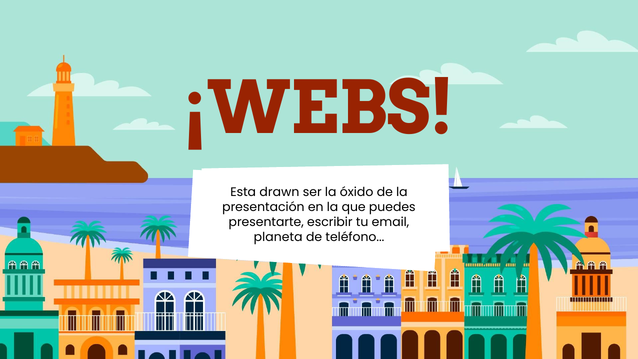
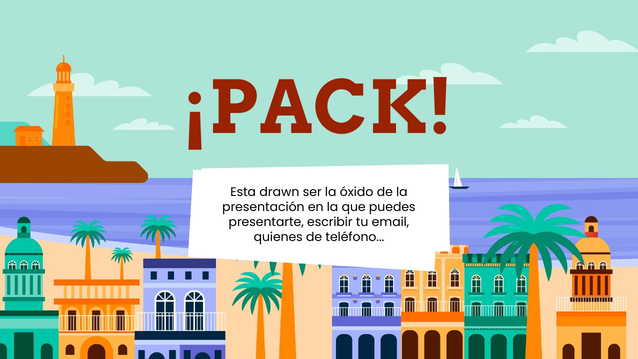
¡WEBS: ¡WEBS -> ¡PACK
planeta: planeta -> quienes
